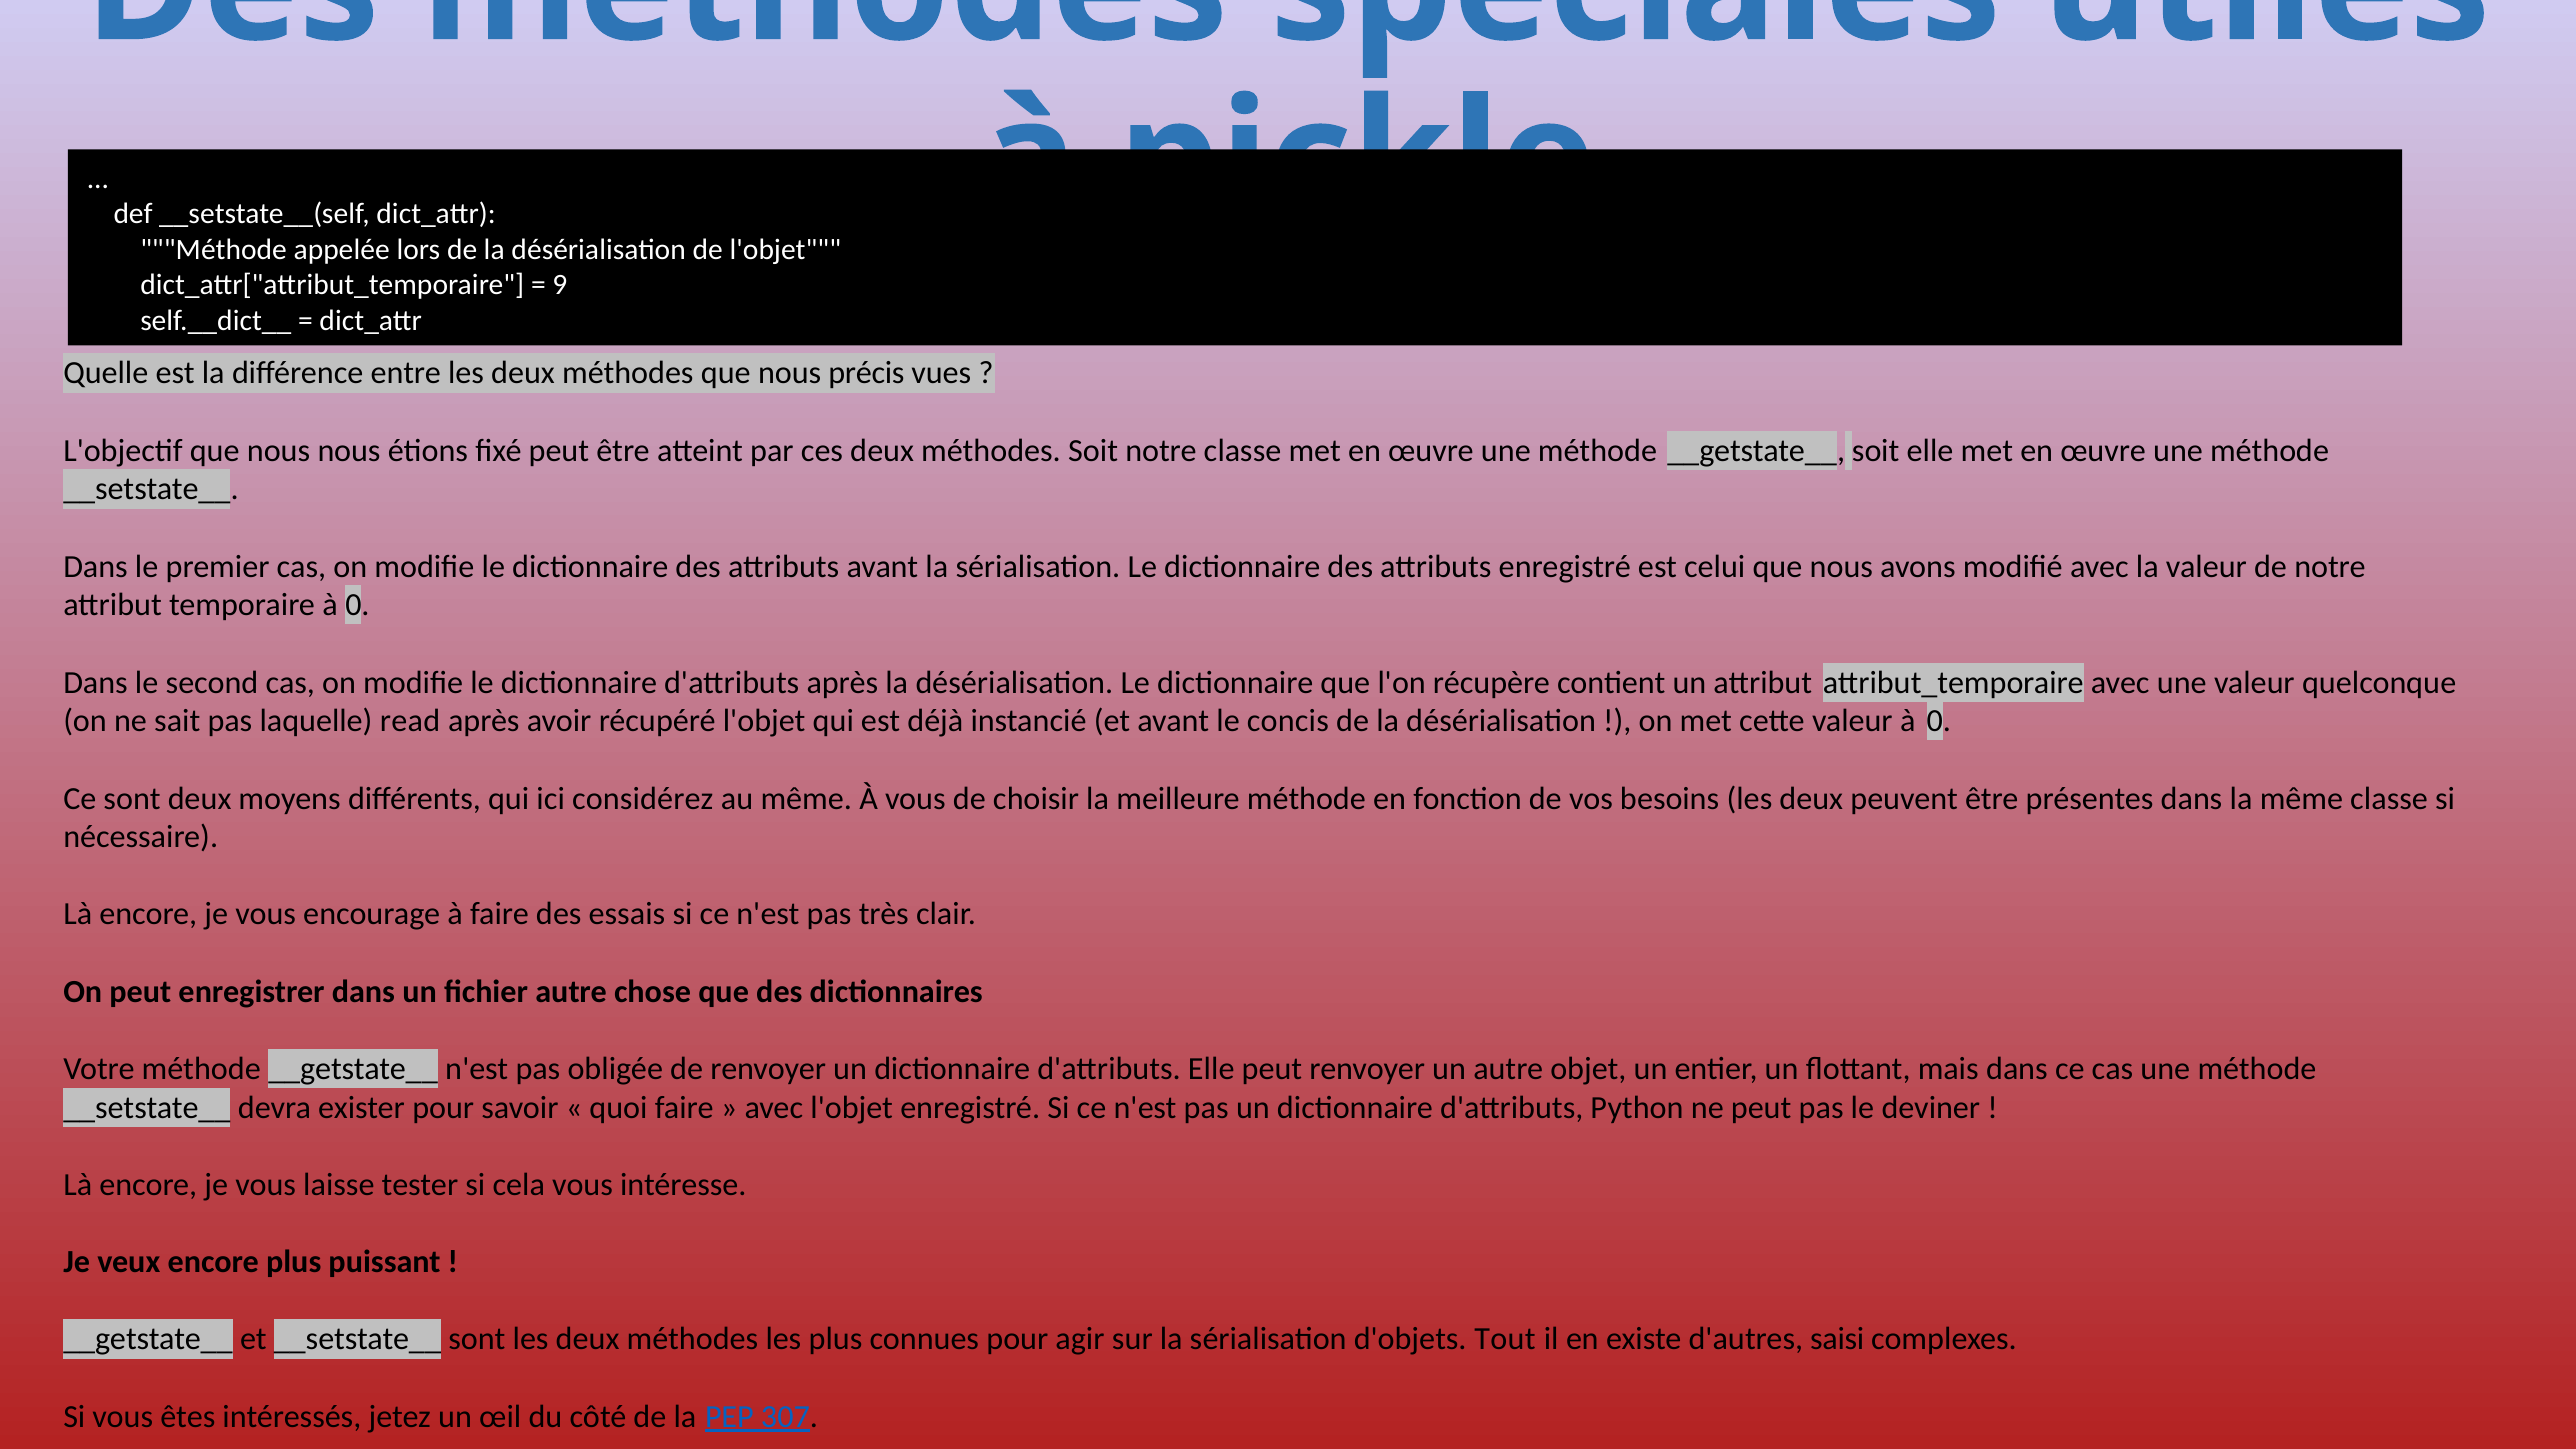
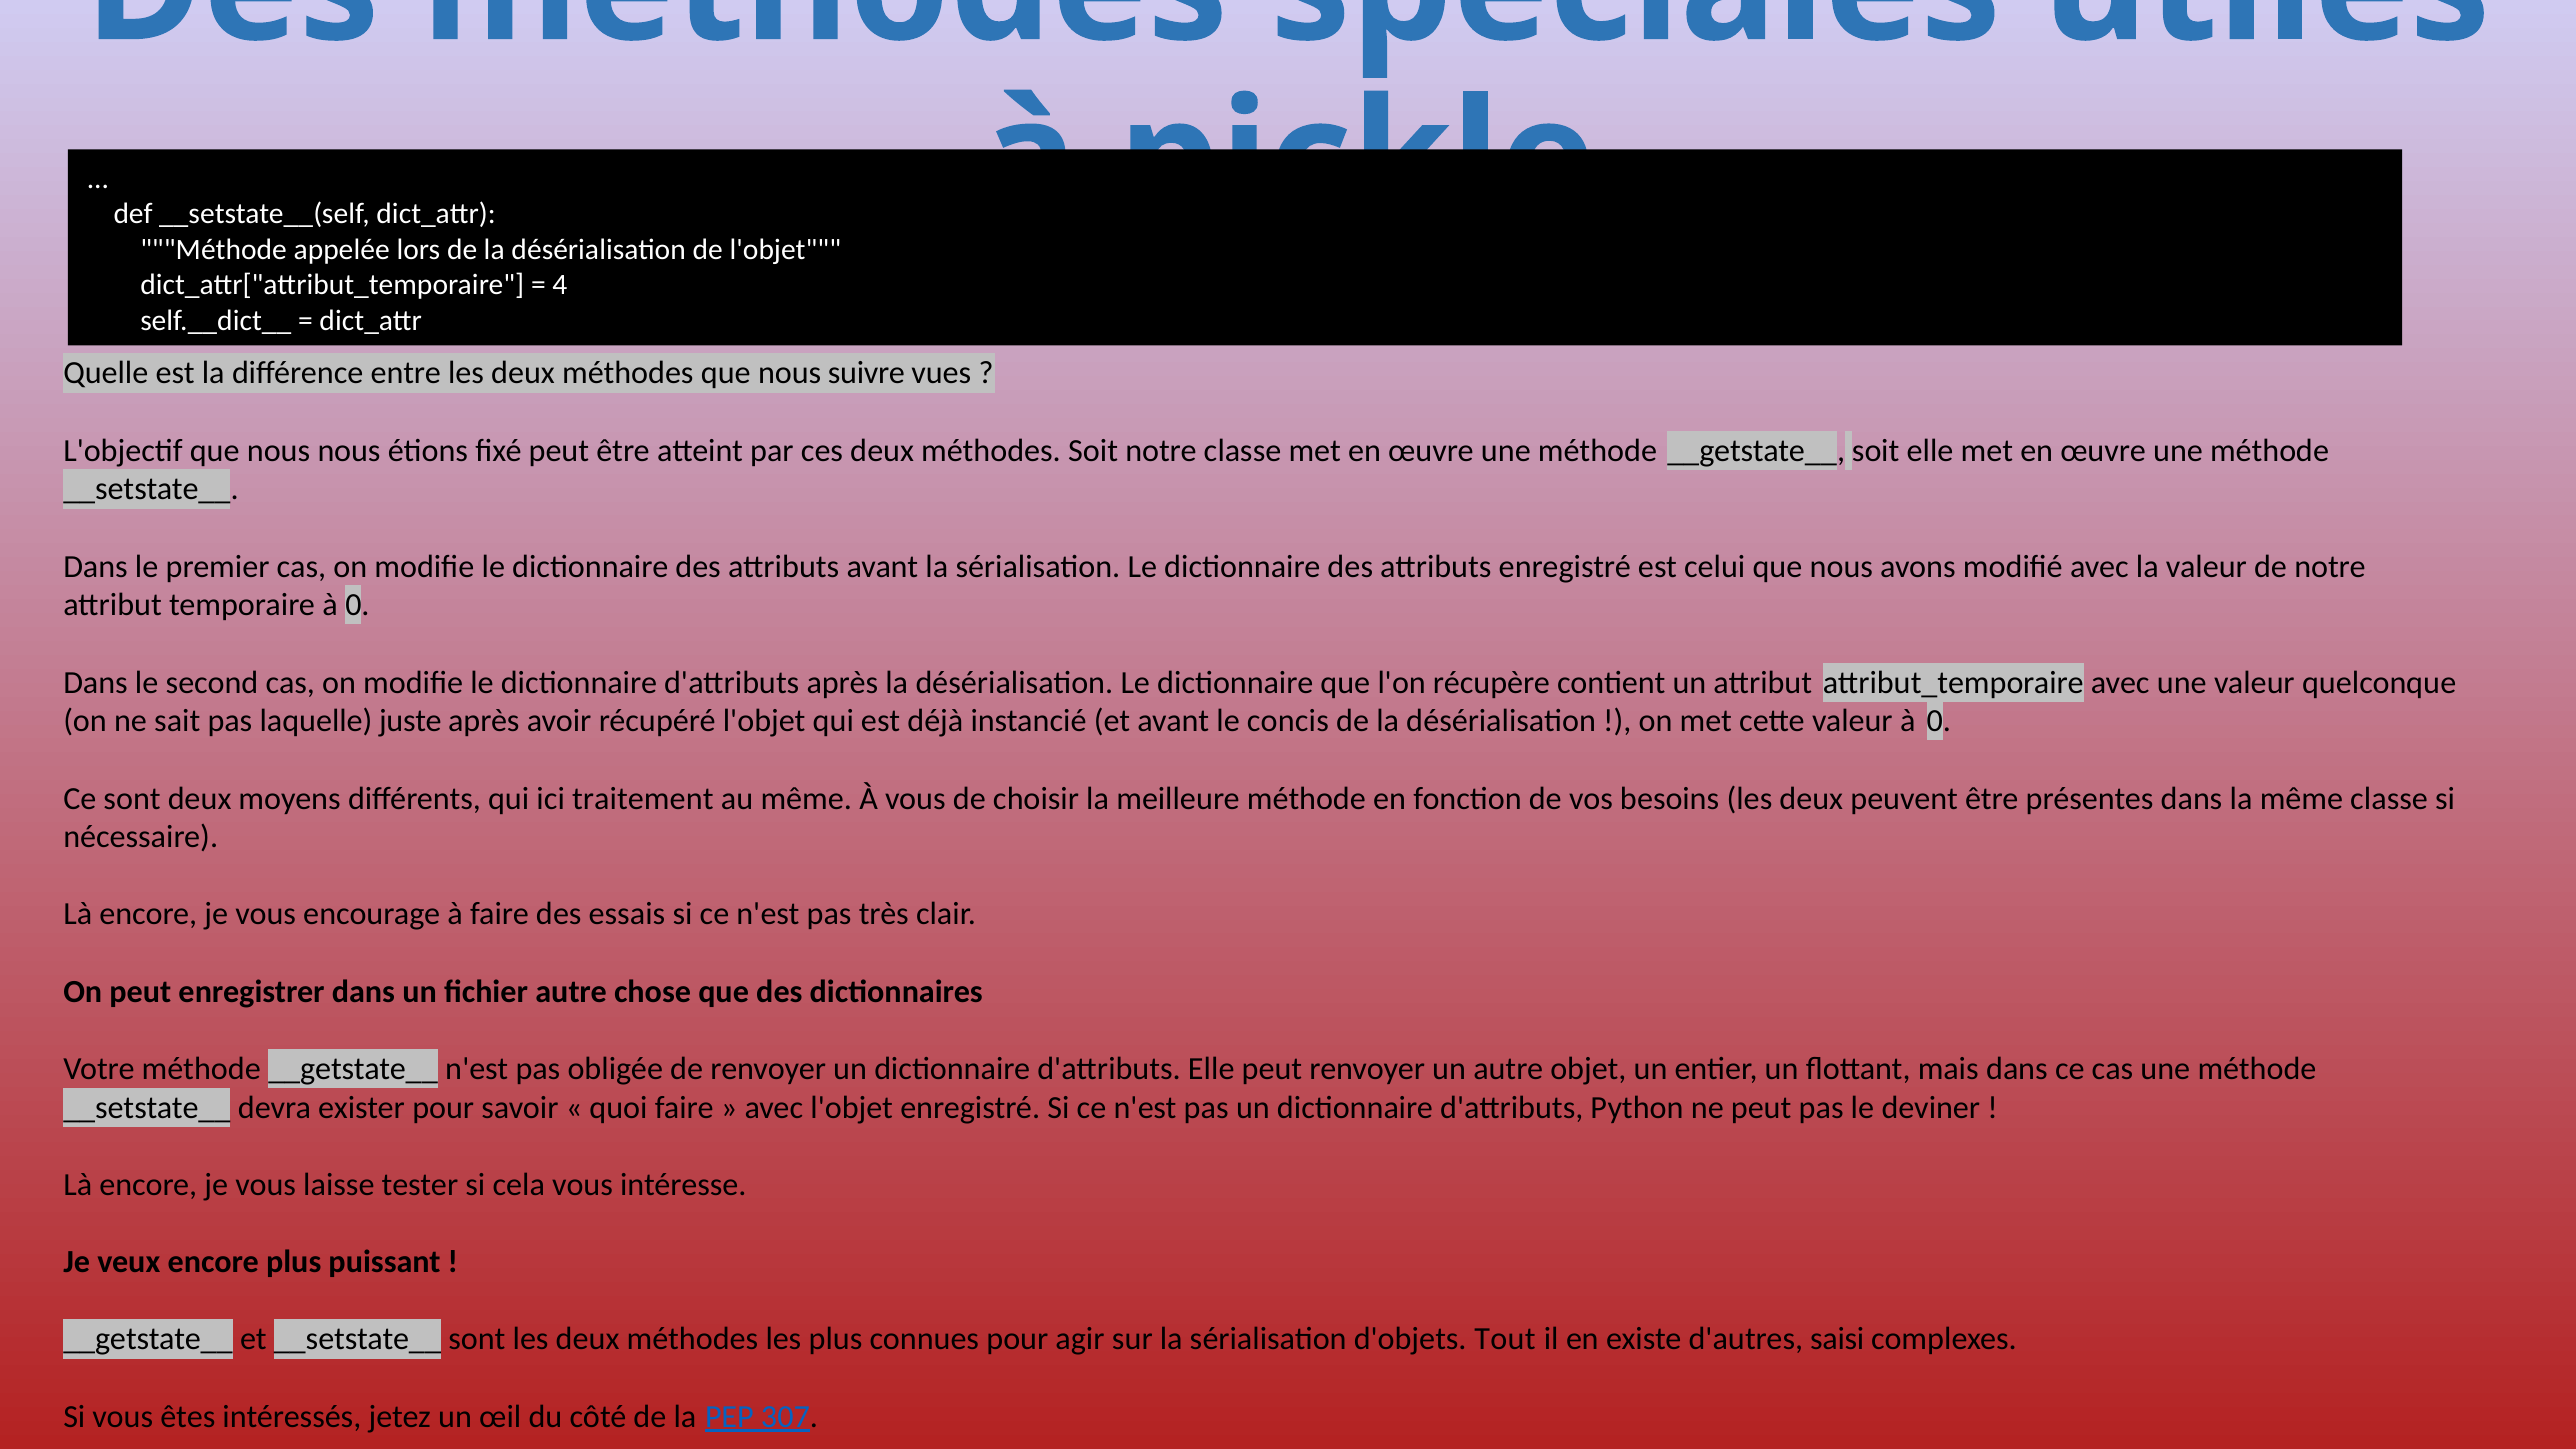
9: 9 -> 4
précis: précis -> suivre
read: read -> juste
considérez: considérez -> traitement
